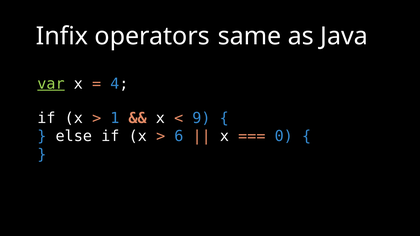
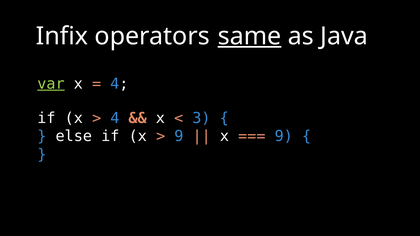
same underline: none -> present
1 at (115, 118): 1 -> 4
9: 9 -> 3
6 at (179, 136): 6 -> 9
0 at (284, 136): 0 -> 9
